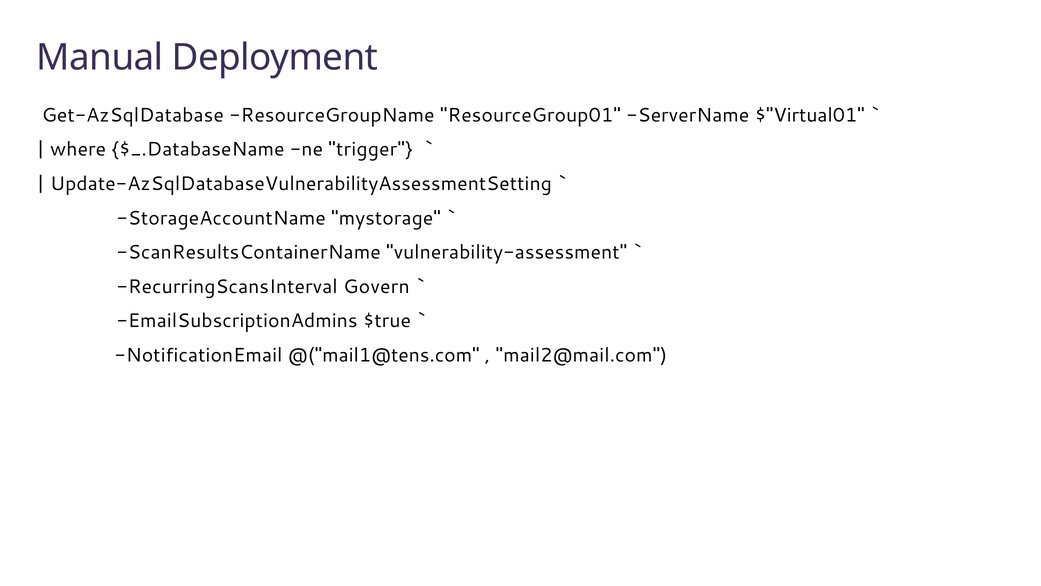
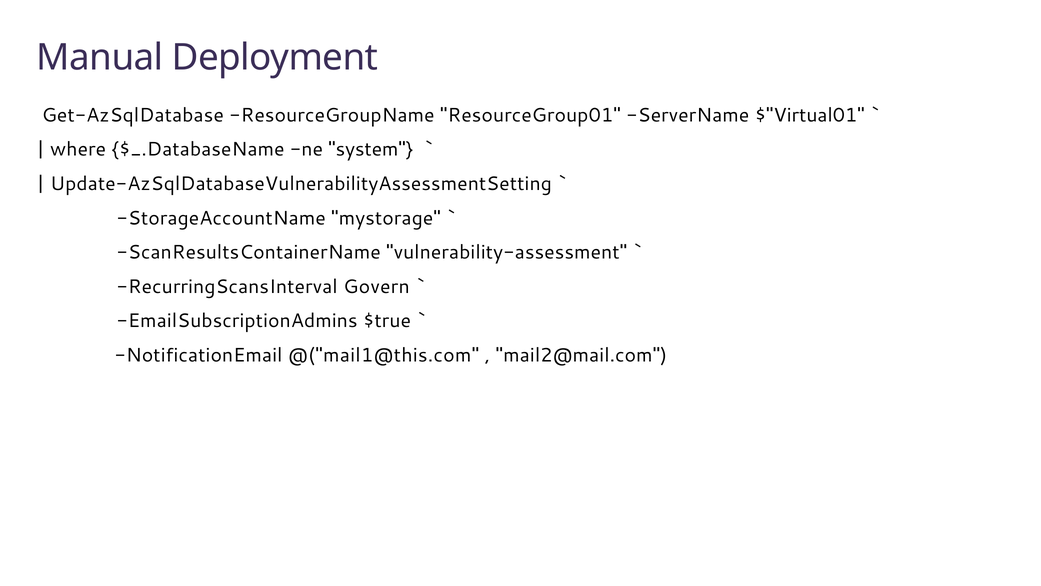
trigger: trigger -> system
@("mail1@tens.com: @("mail1@tens.com -> @("mail1@this.com
